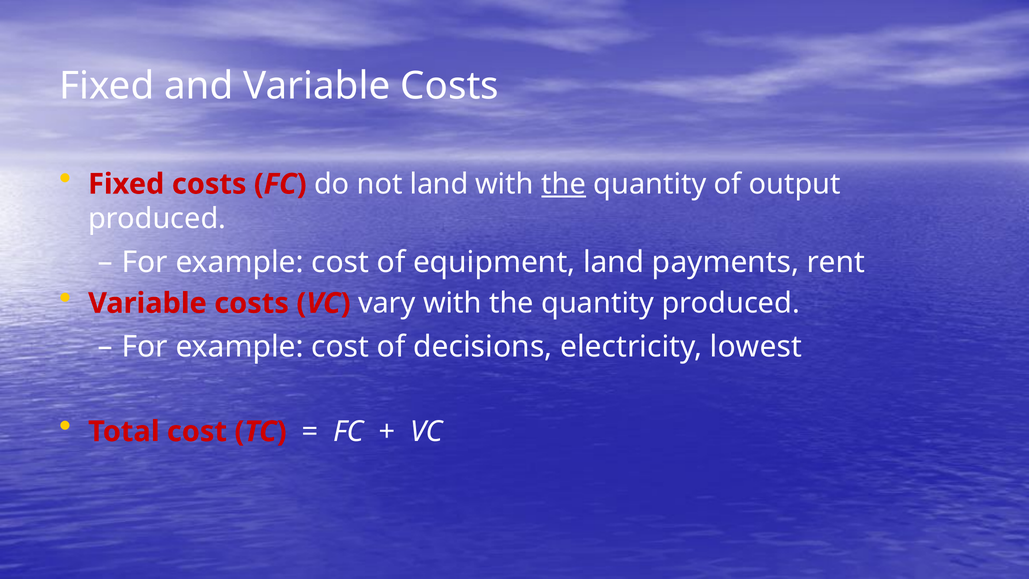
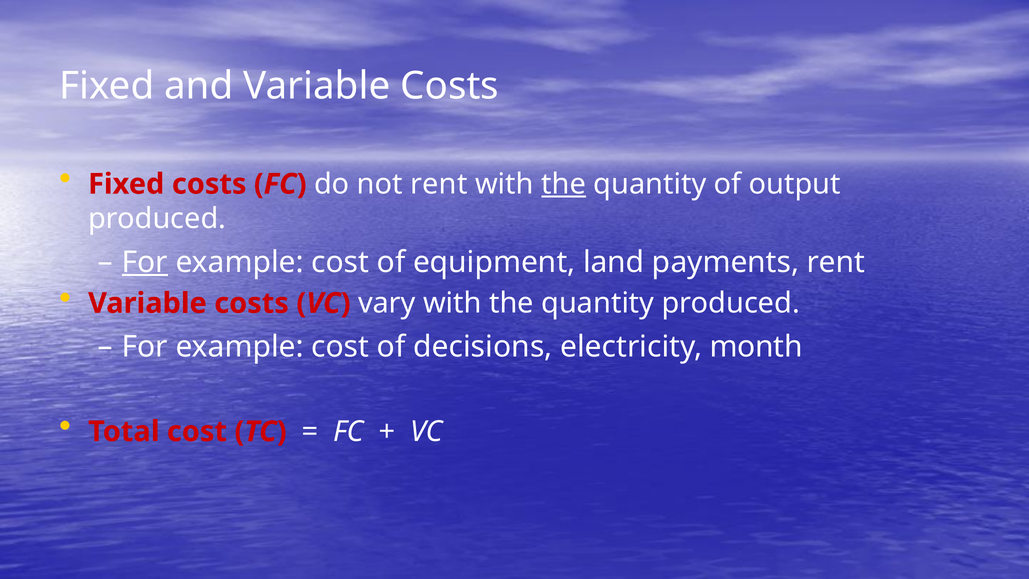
not land: land -> rent
For at (145, 262) underline: none -> present
lowest: lowest -> month
